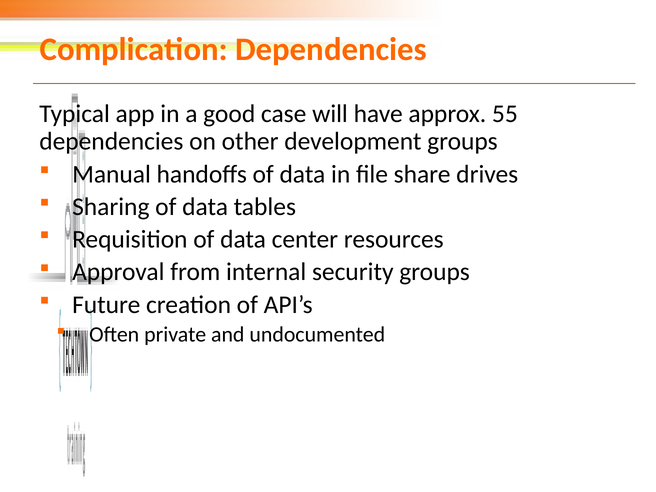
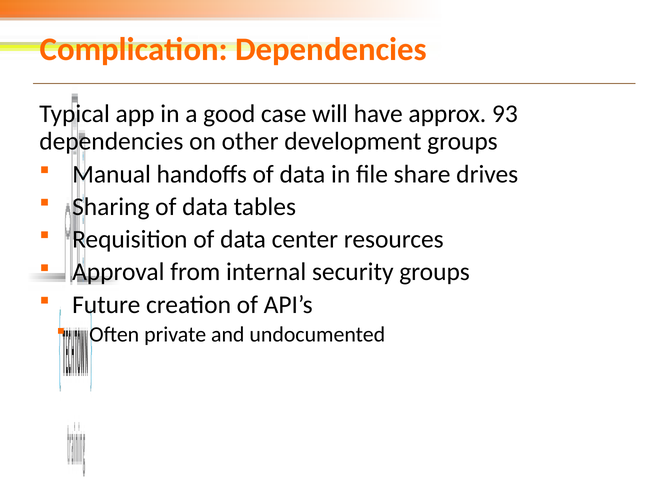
55: 55 -> 93
